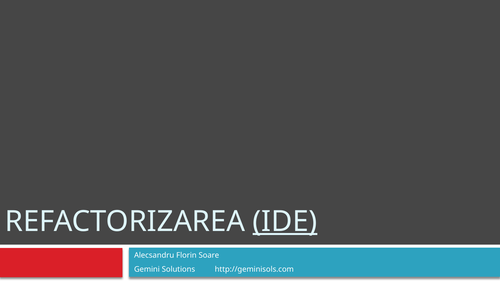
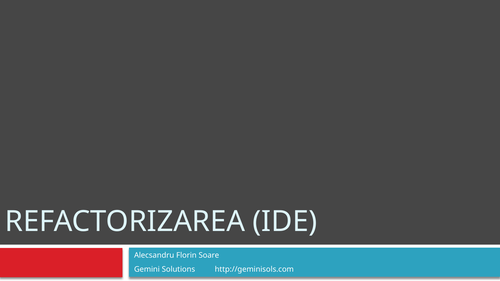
IDE underline: present -> none
